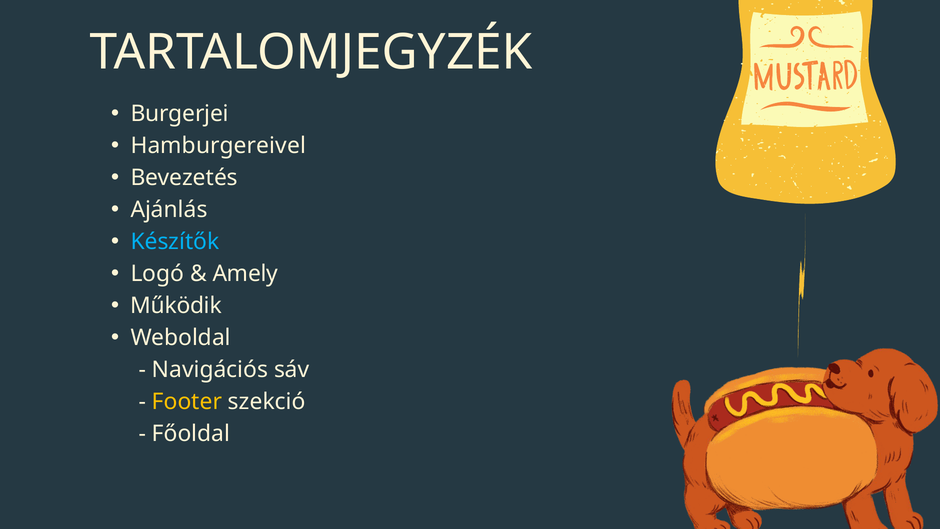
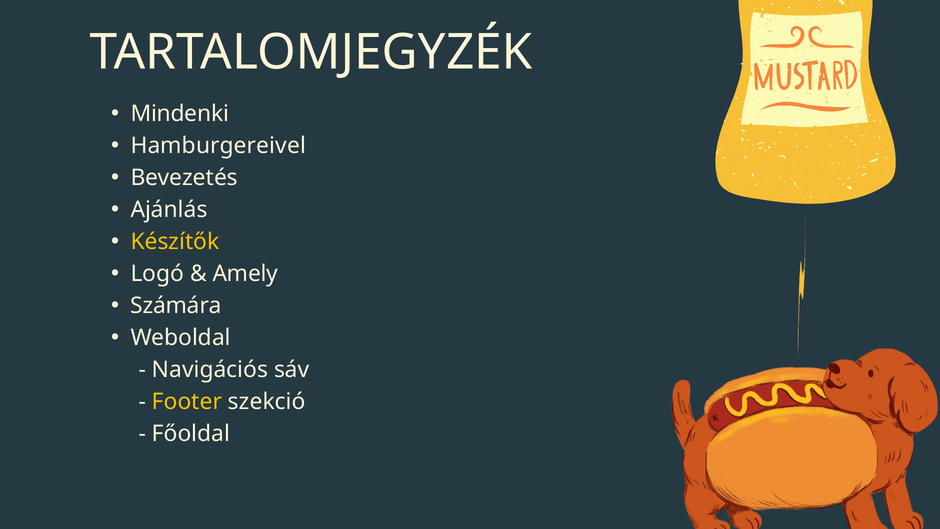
Burgerjei: Burgerjei -> Mindenki
Készítők colour: light blue -> yellow
Működik: Működik -> Számára
